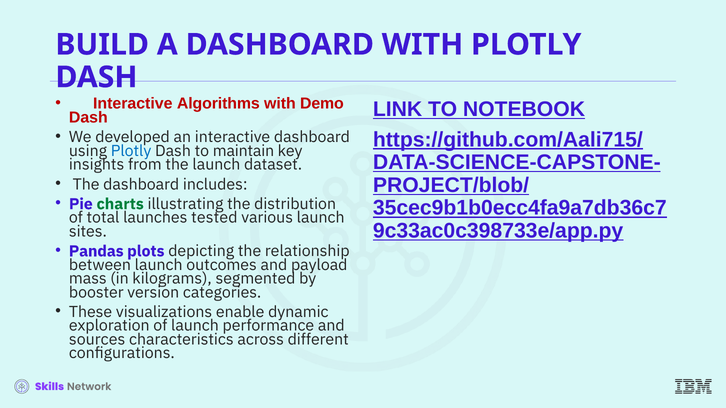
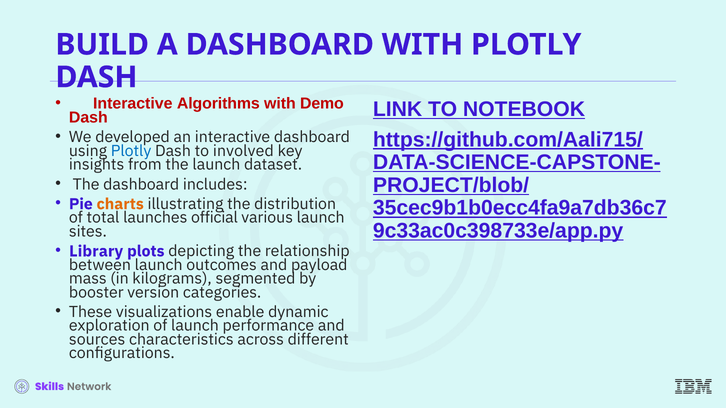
maintain: maintain -> involved
charts colour: green -> orange
tested: tested -> official
Pandas: Pandas -> Library
